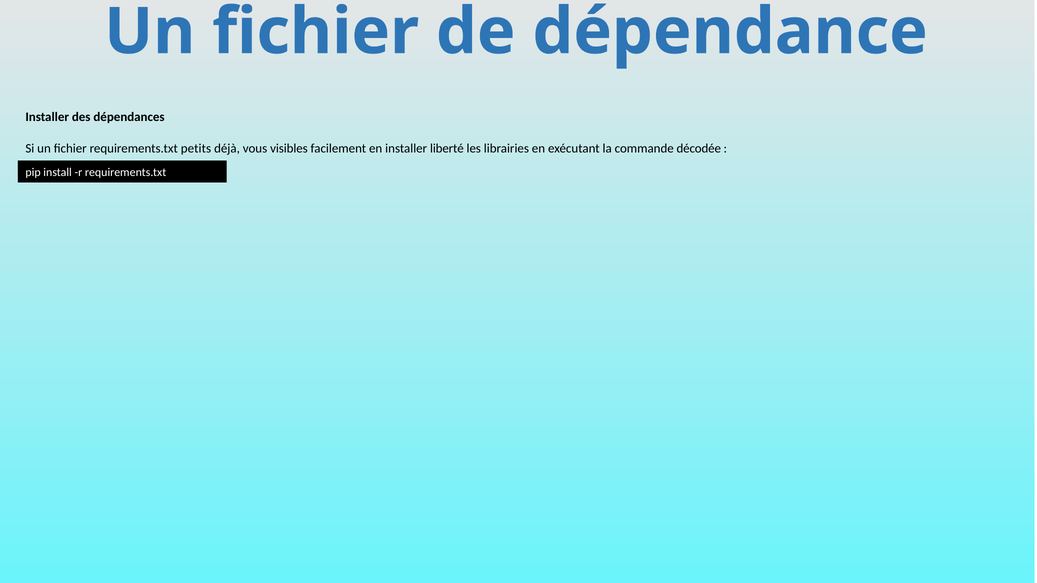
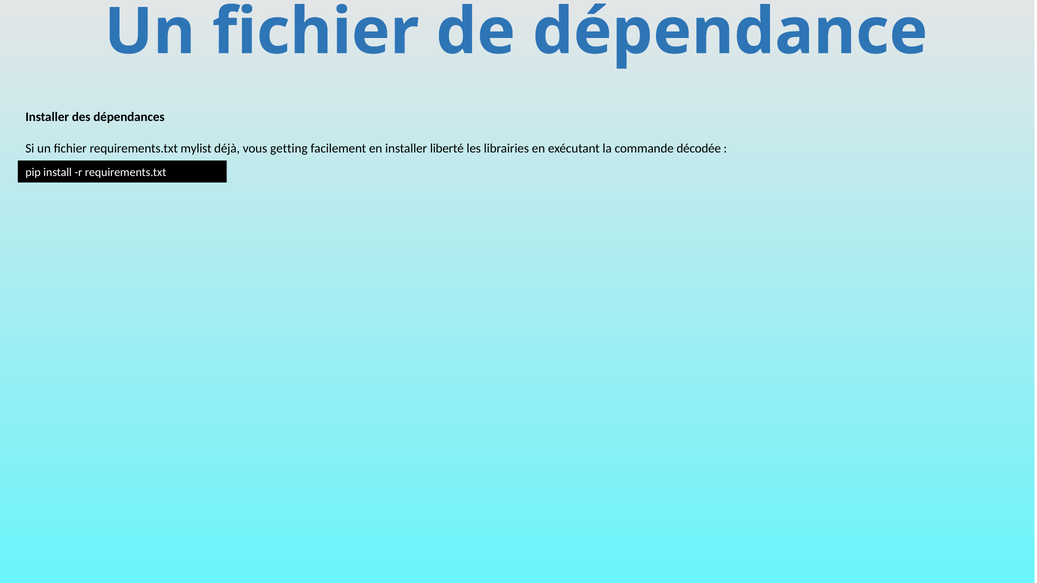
petits: petits -> mylist
visibles: visibles -> getting
